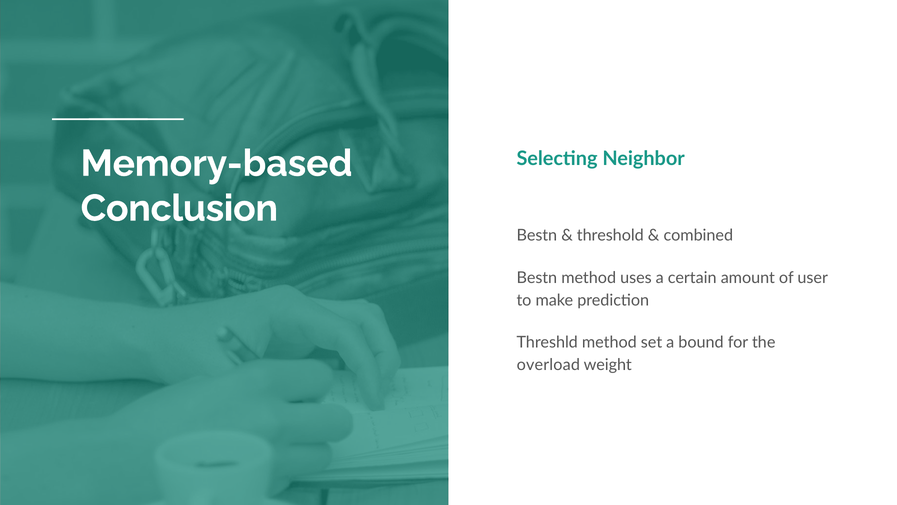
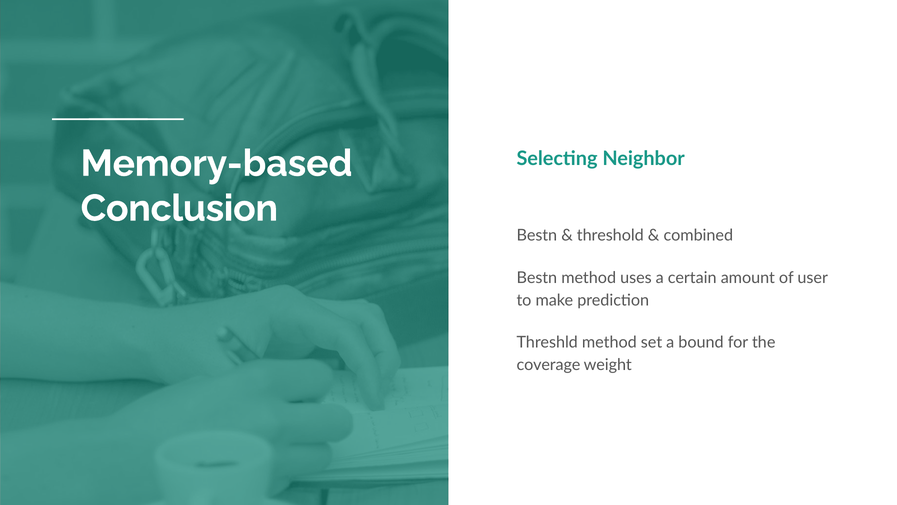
overload: overload -> coverage
